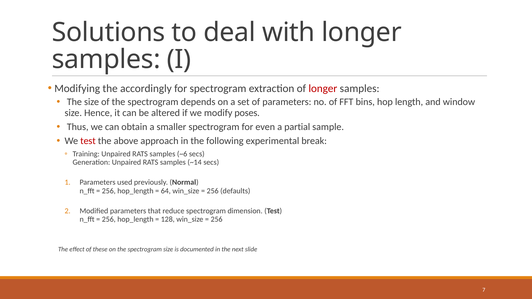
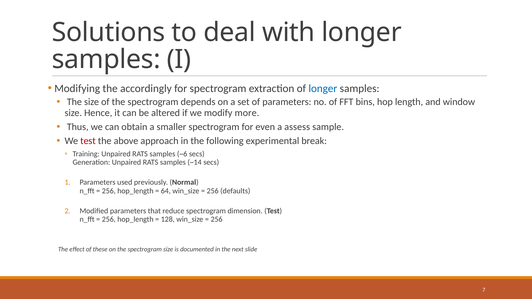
longer at (323, 88) colour: red -> blue
poses: poses -> more
partial: partial -> assess
